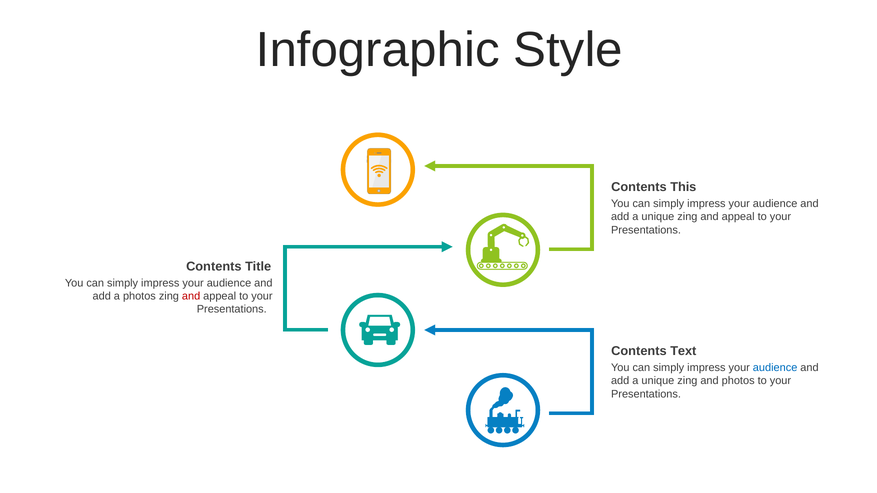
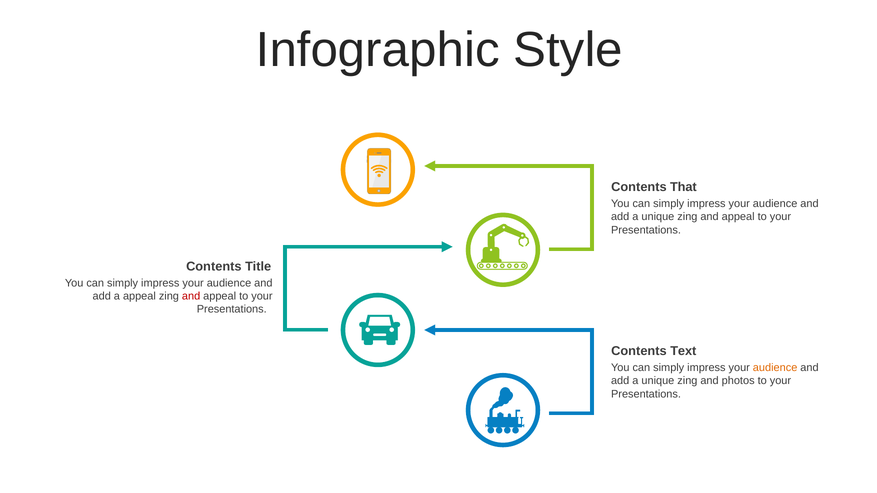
This: This -> That
a photos: photos -> appeal
audience at (775, 368) colour: blue -> orange
